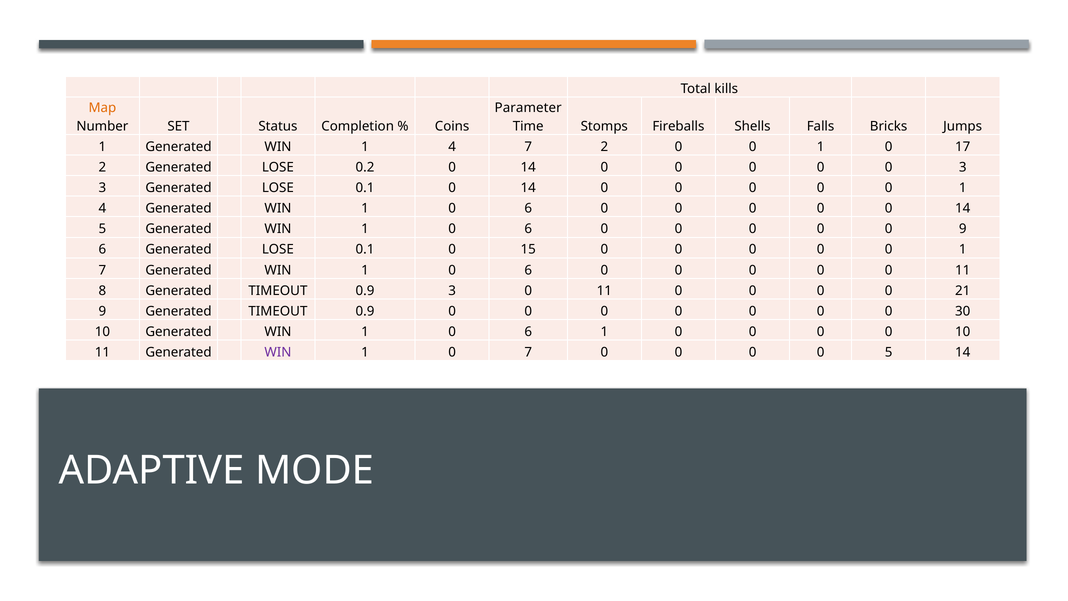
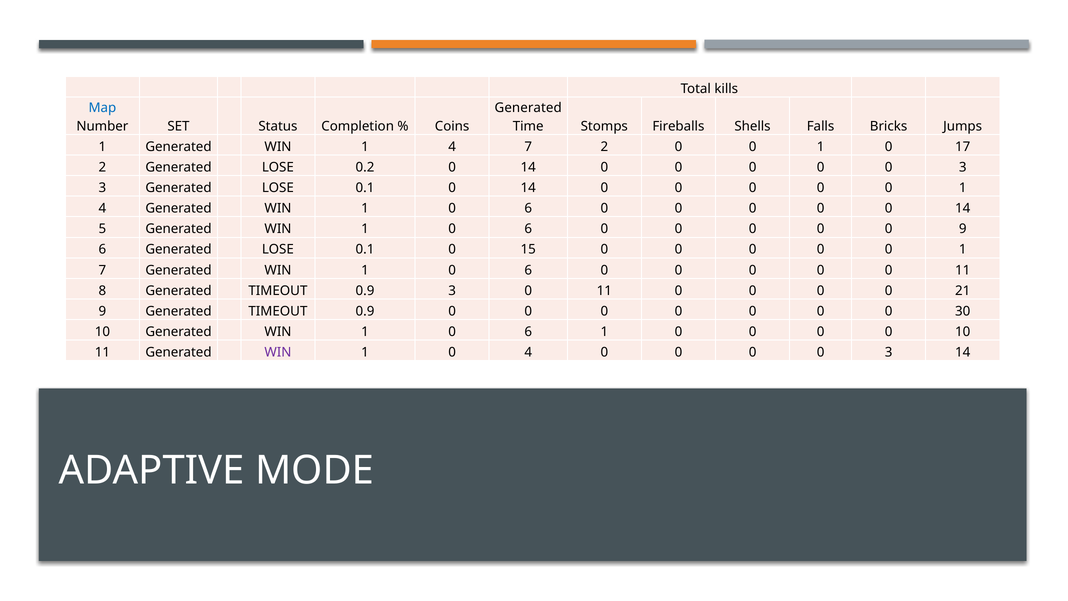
Map colour: orange -> blue
Parameter at (528, 108): Parameter -> Generated
0 7: 7 -> 4
5 at (889, 352): 5 -> 3
